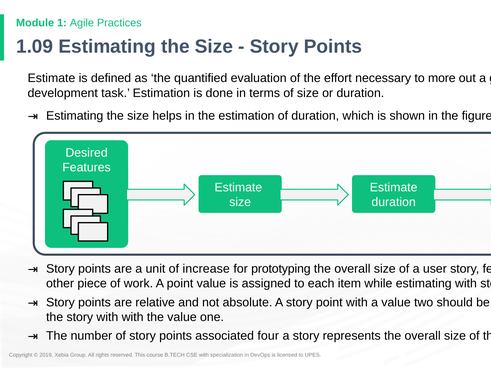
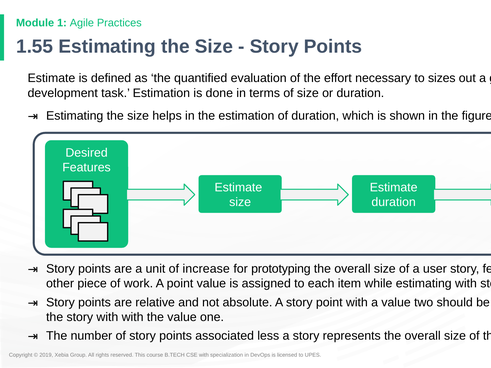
1.09: 1.09 -> 1.55
more: more -> sizes
four: four -> less
